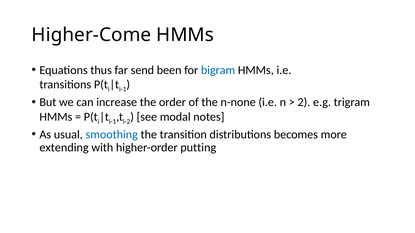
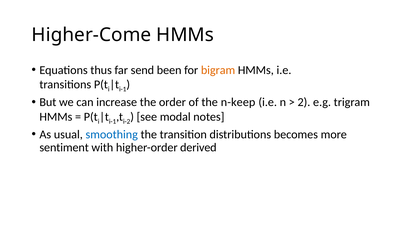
bigram colour: blue -> orange
n-none: n-none -> n-keep
extending: extending -> sentiment
putting: putting -> derived
